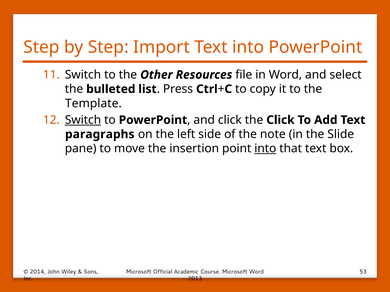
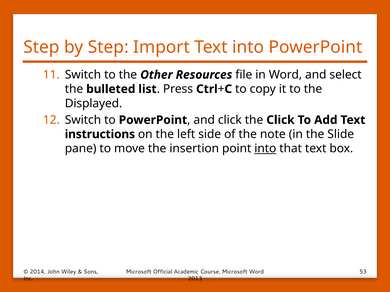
Template: Template -> Displayed
Switch at (83, 120) underline: present -> none
paragraphs: paragraphs -> instructions
